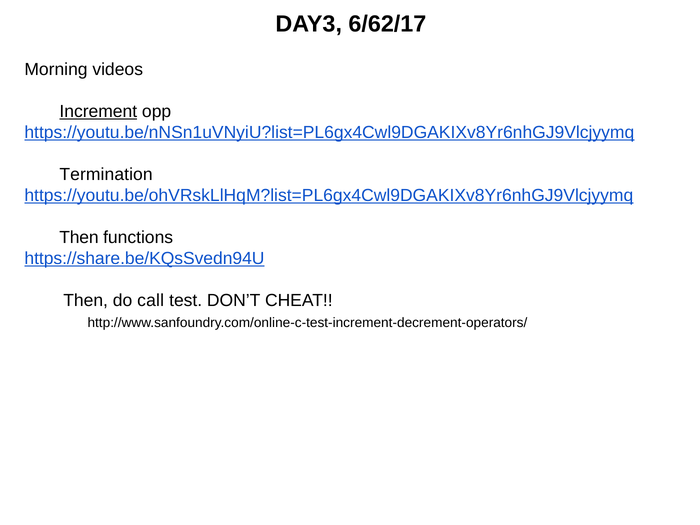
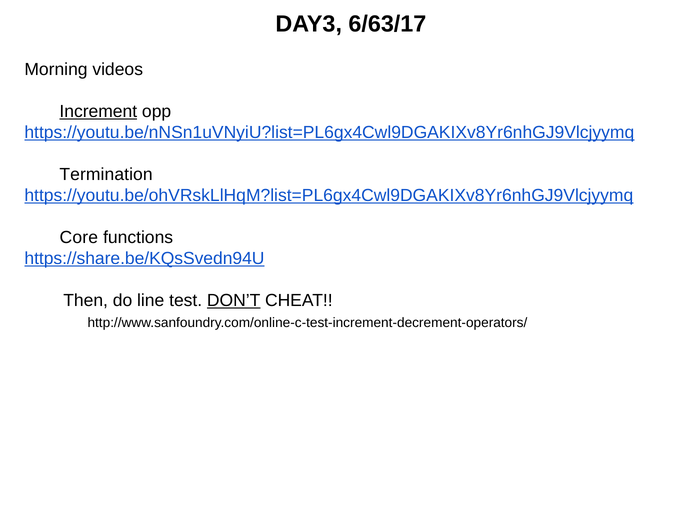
6/62/17: 6/62/17 -> 6/63/17
Then at (79, 237): Then -> Core
call: call -> line
DON’T underline: none -> present
